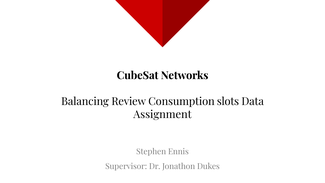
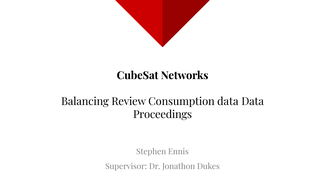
Consumption slots: slots -> data
Assignment: Assignment -> Proceedings
